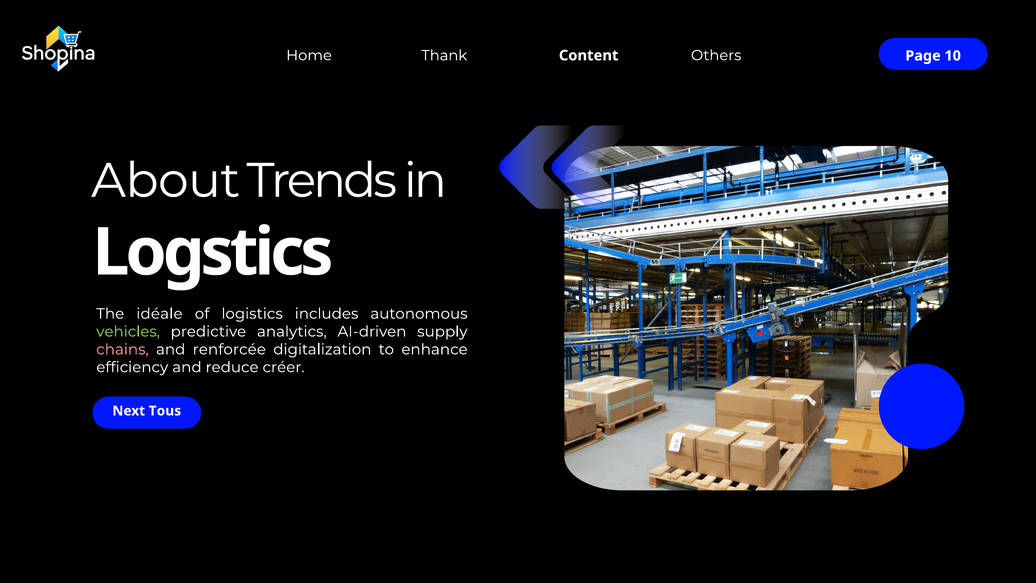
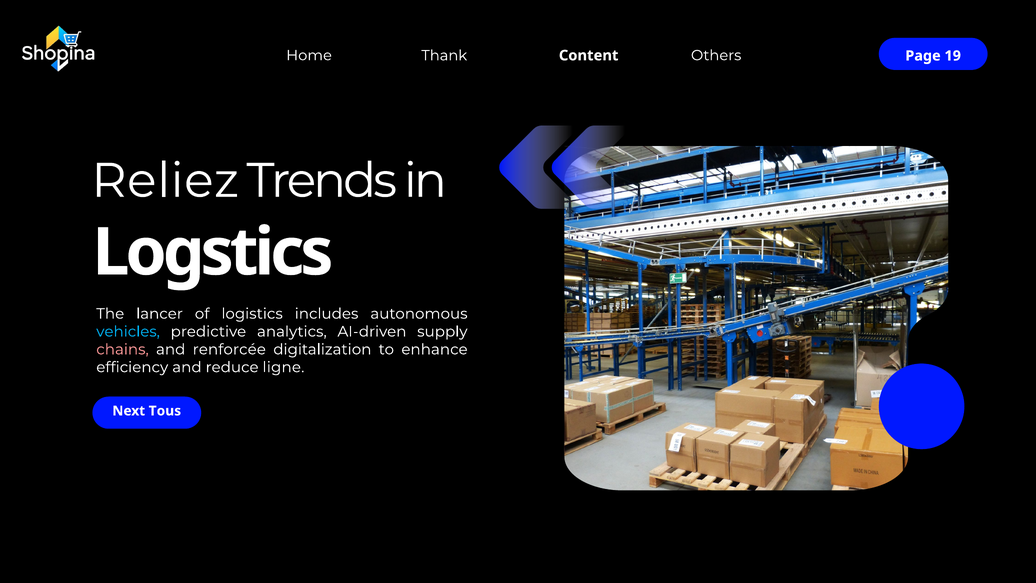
10: 10 -> 19
About: About -> Reliez
idéale: idéale -> lancer
vehicles colour: light green -> light blue
créer: créer -> ligne
